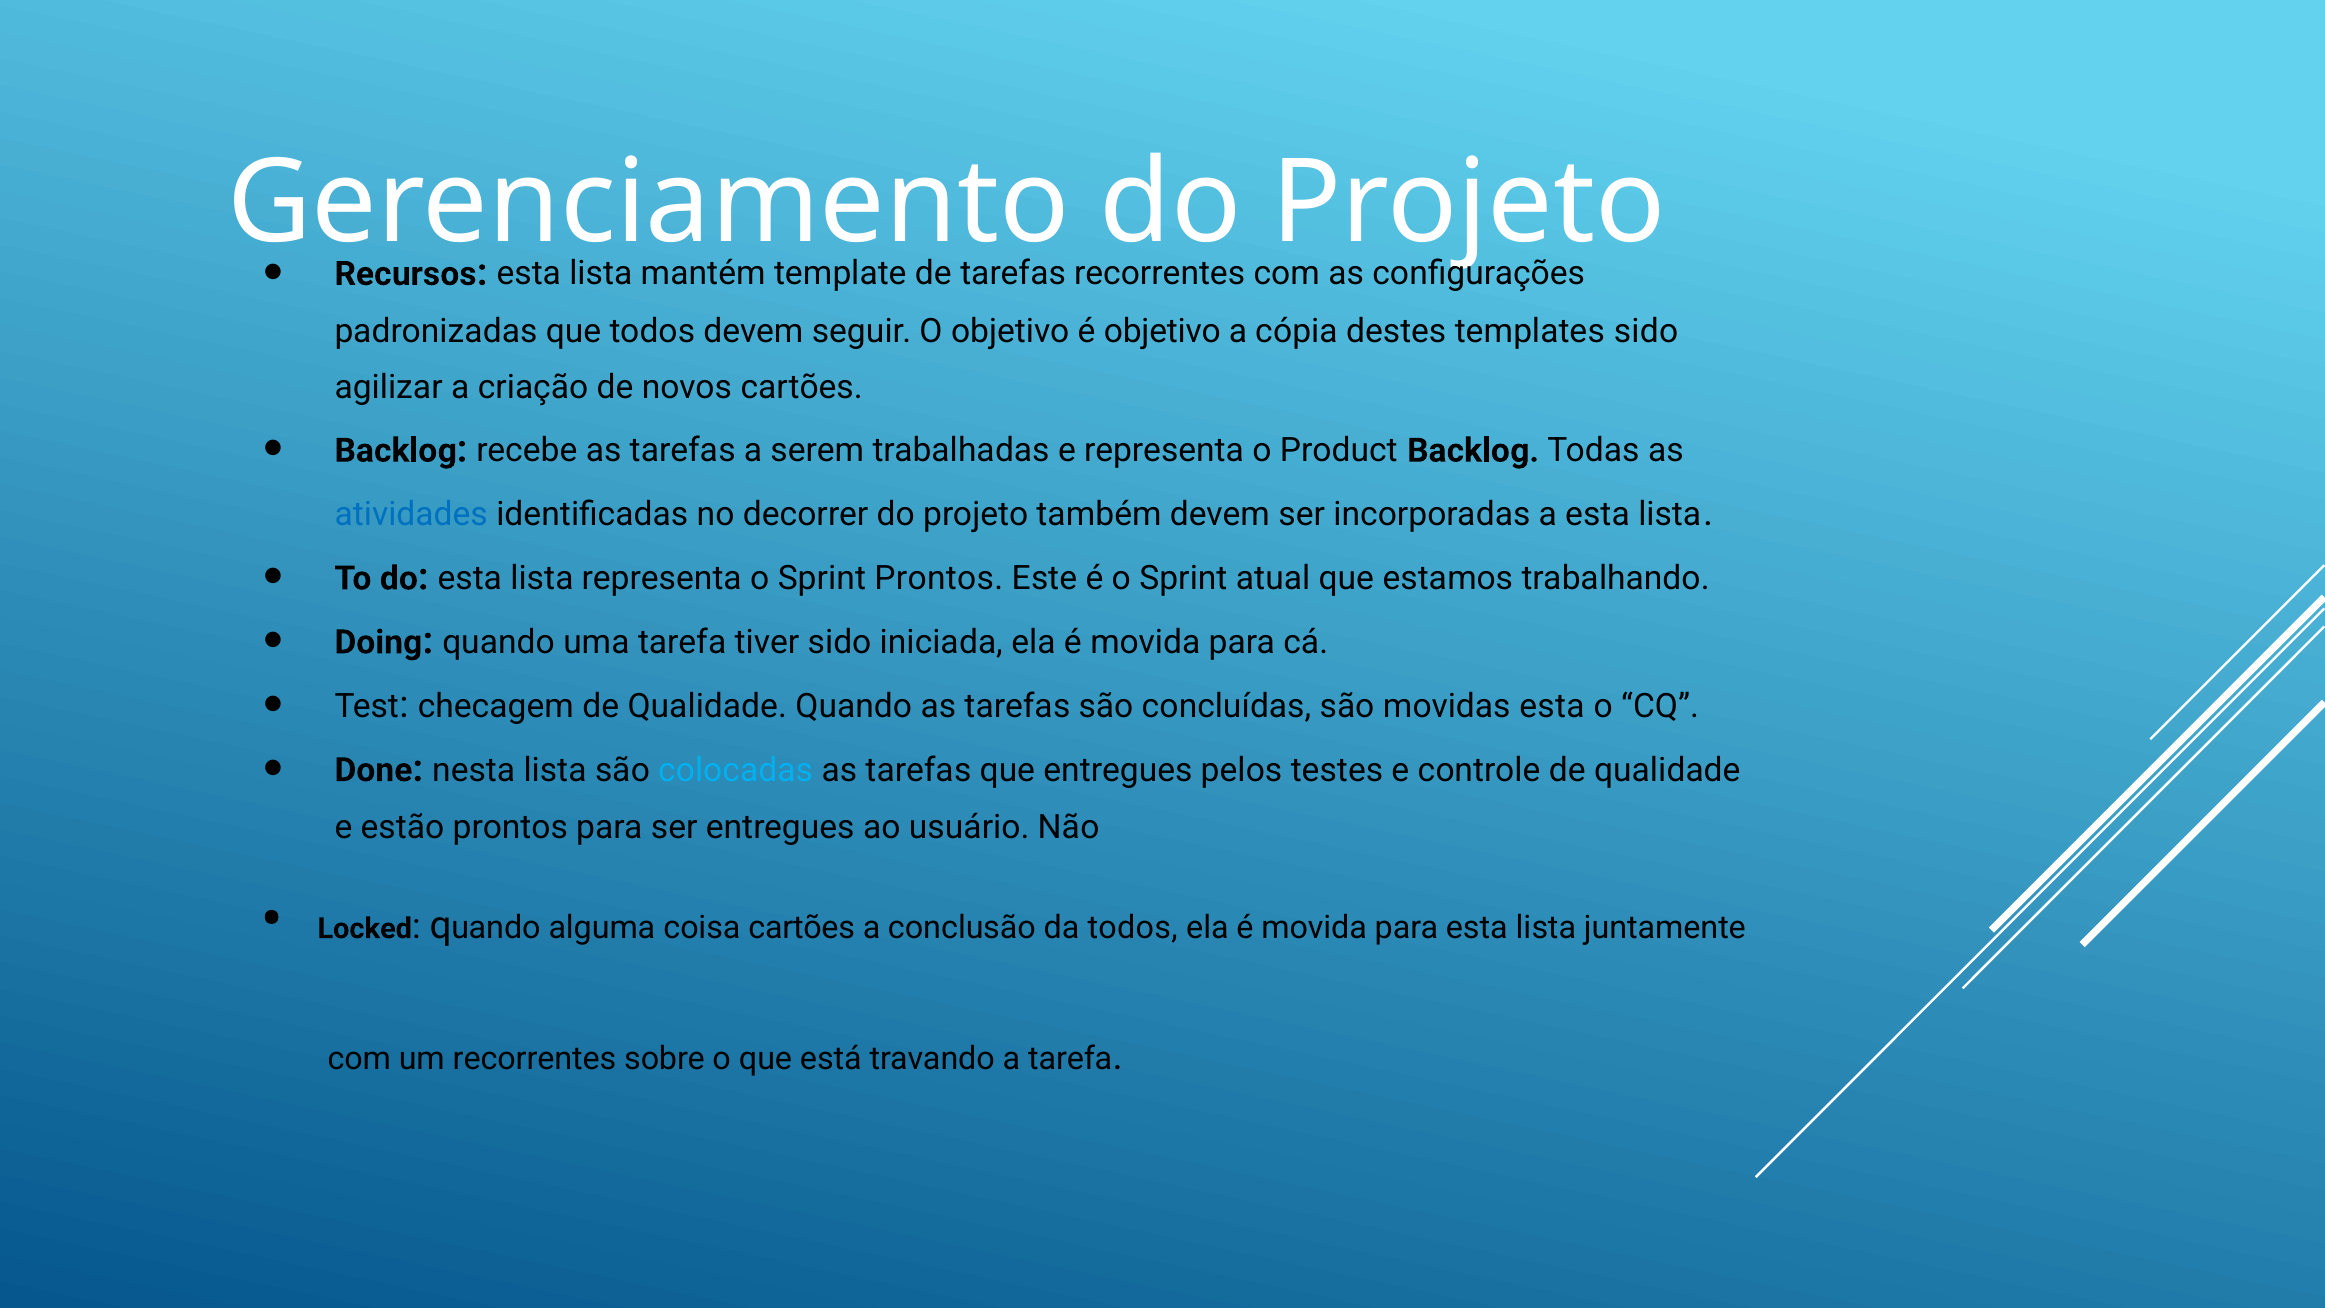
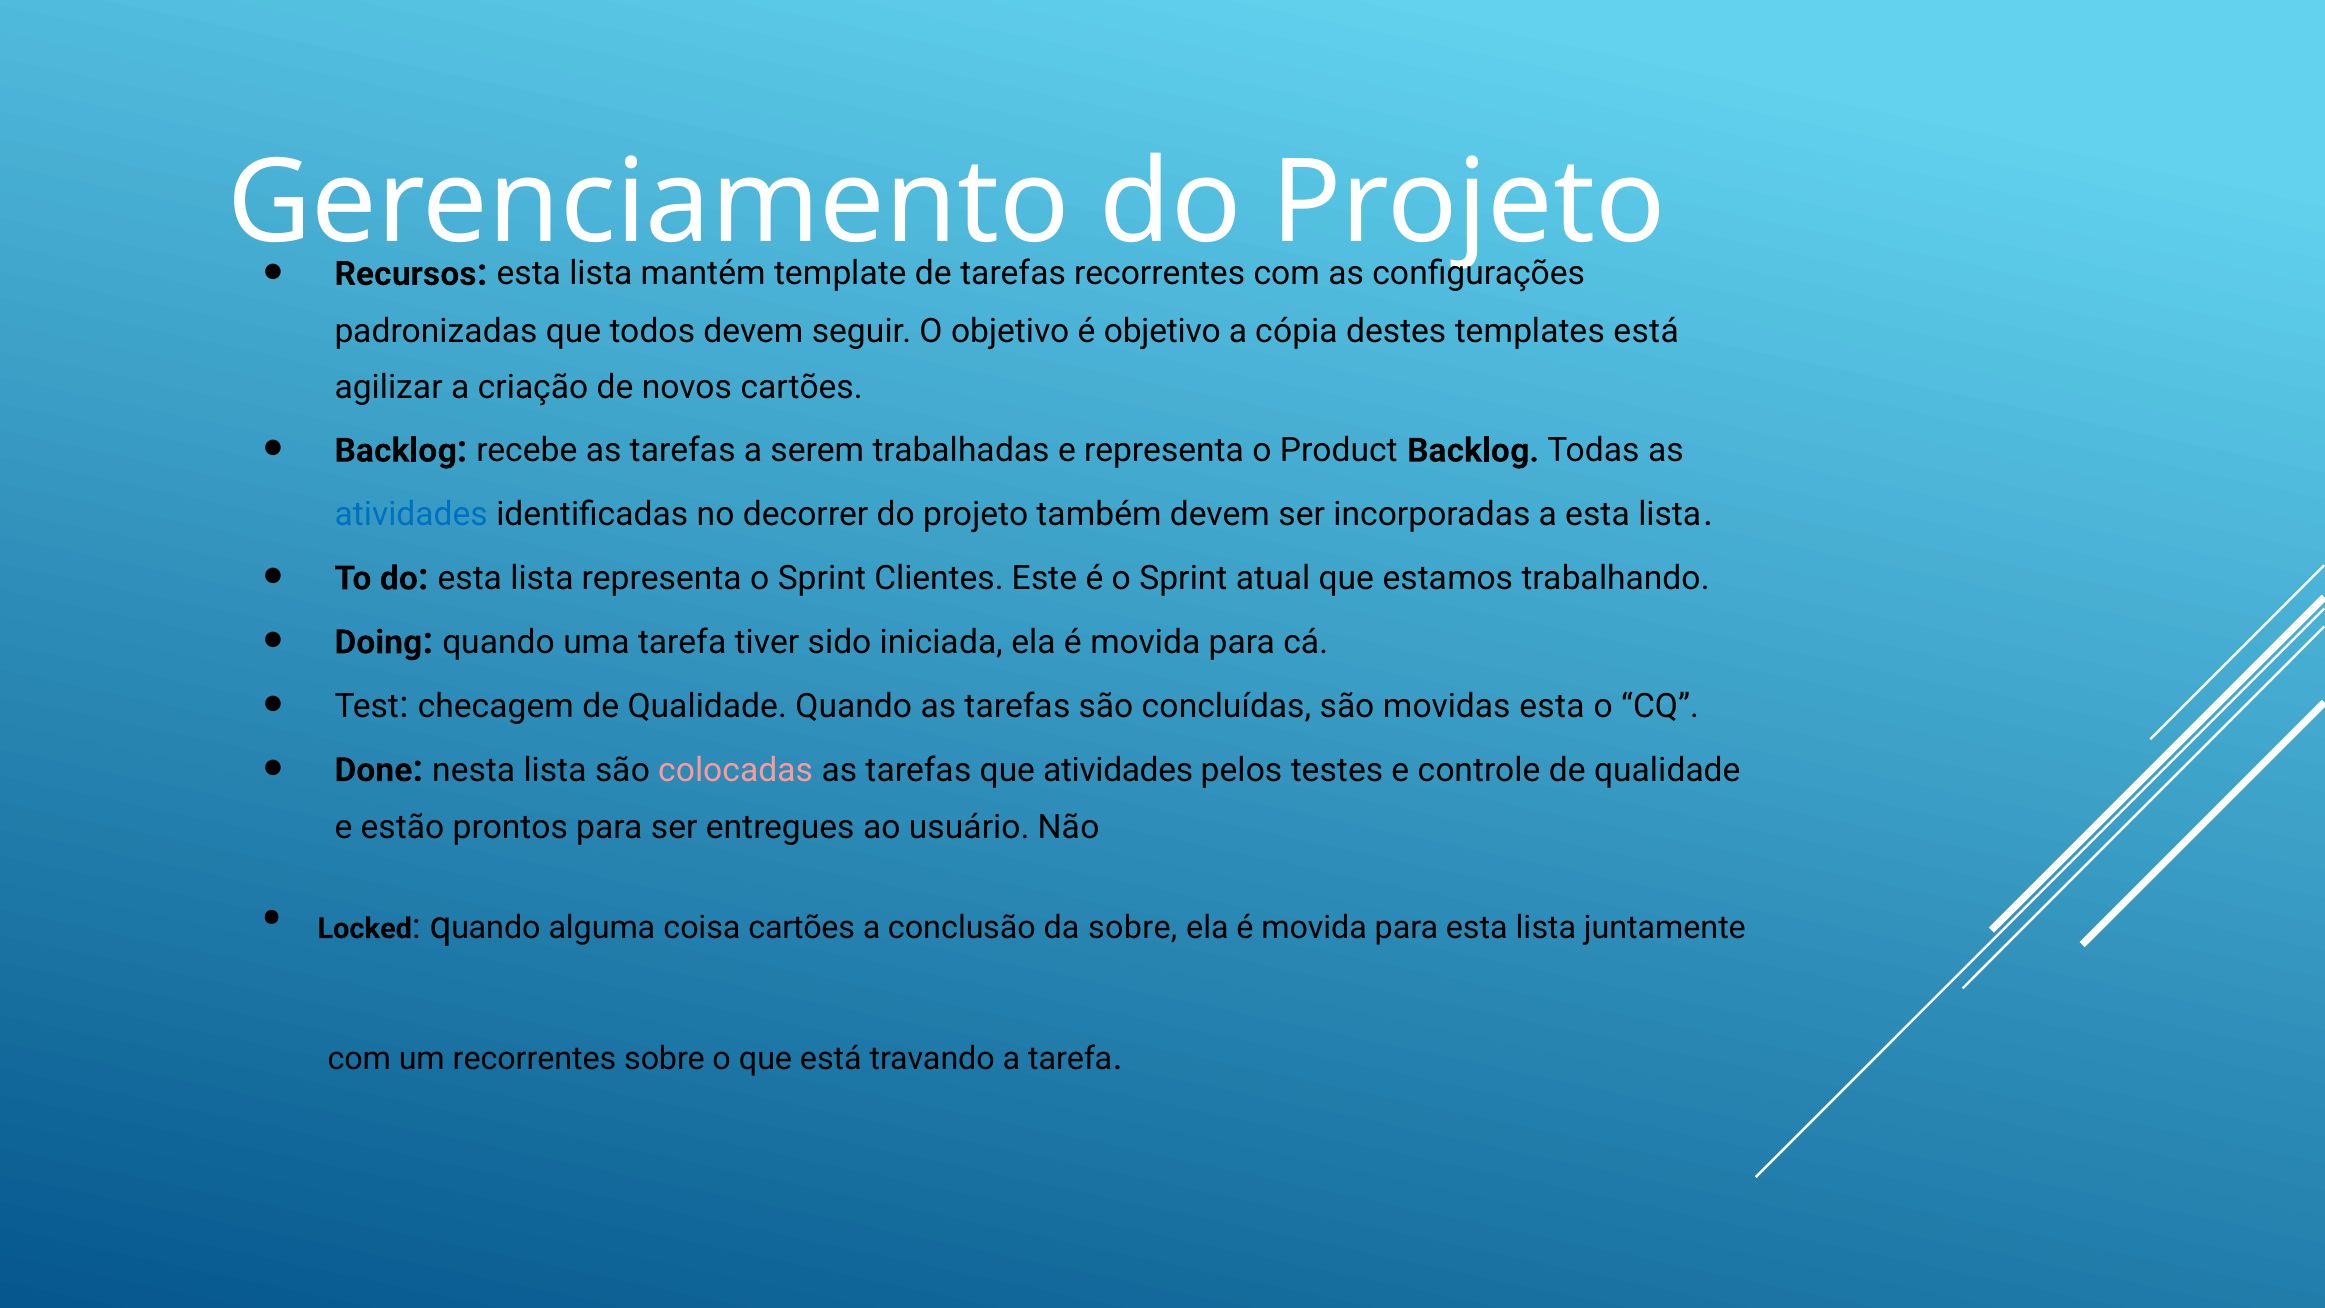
templates sido: sido -> está
Sprint Prontos: Prontos -> Clientes
colocadas colour: light blue -> pink
que entregues: entregues -> atividades
da todos: todos -> sobre
